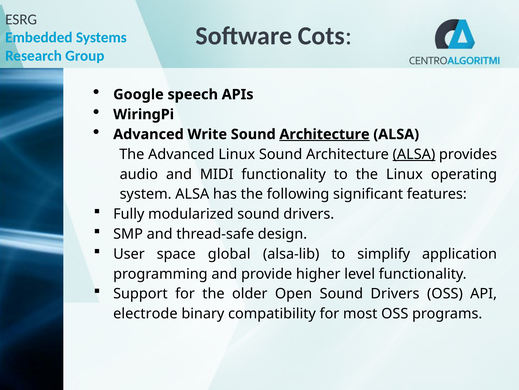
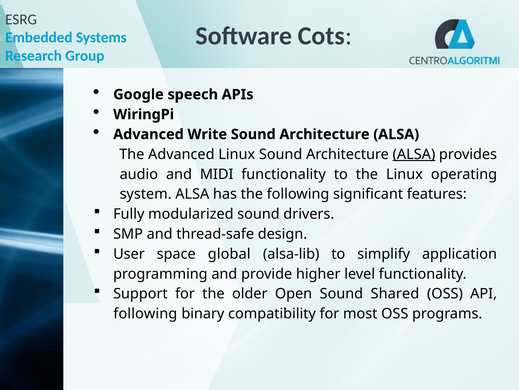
Architecture at (324, 134) underline: present -> none
Open Sound Drivers: Drivers -> Shared
electrode at (145, 313): electrode -> following
